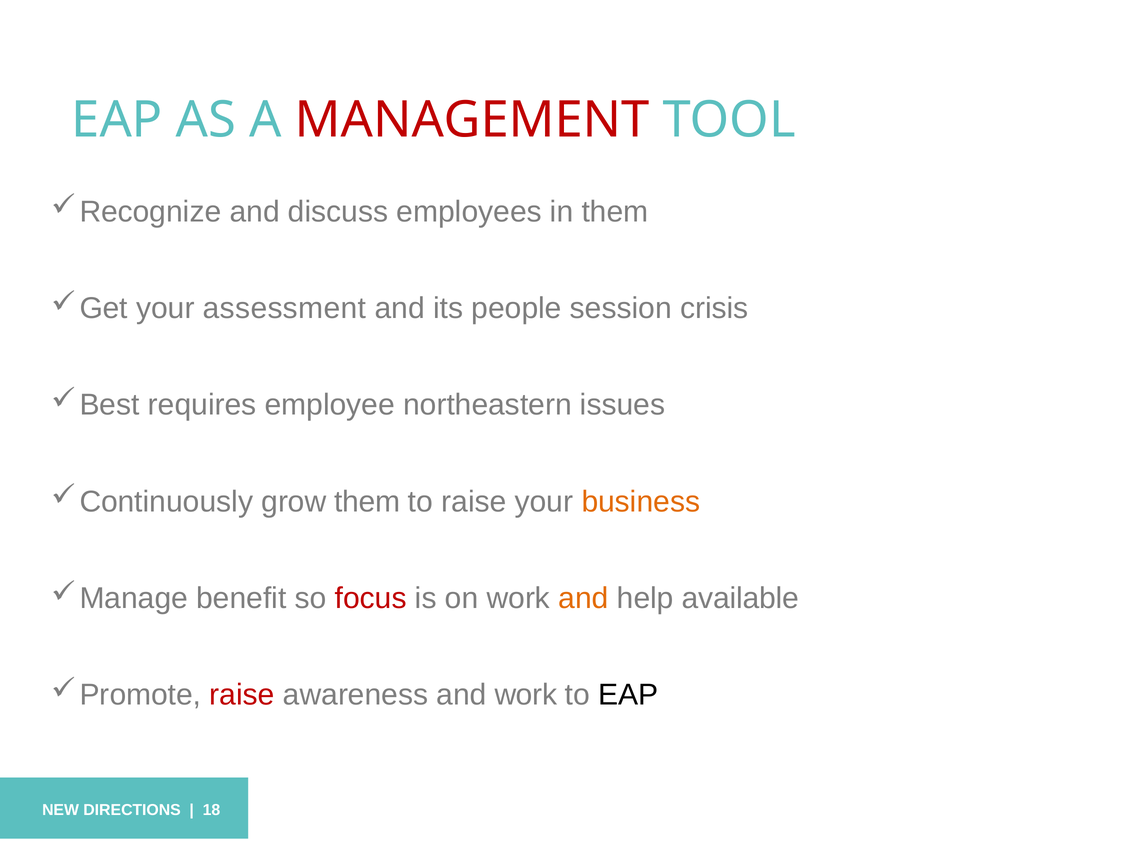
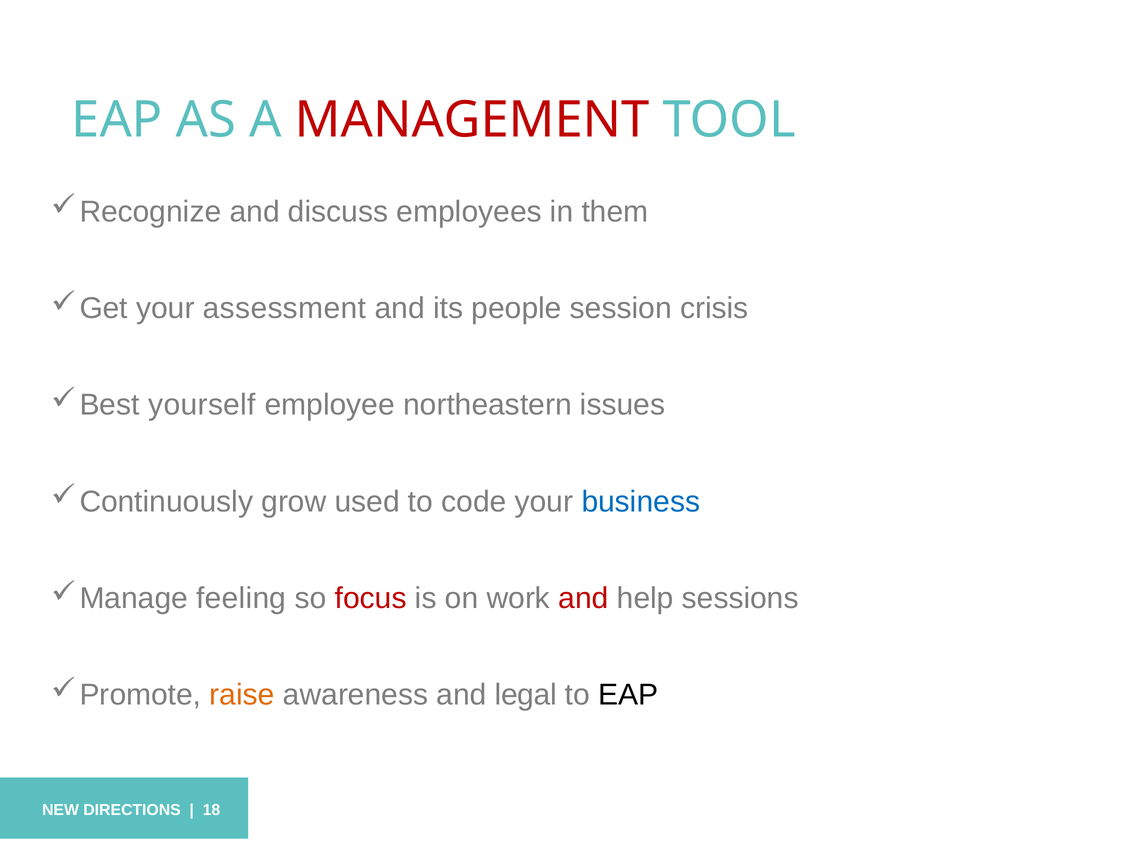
requires: requires -> yourself
grow them: them -> used
to raise: raise -> code
business colour: orange -> blue
benefit: benefit -> feeling
and at (583, 599) colour: orange -> red
available: available -> sessions
raise at (242, 696) colour: red -> orange
and work: work -> legal
